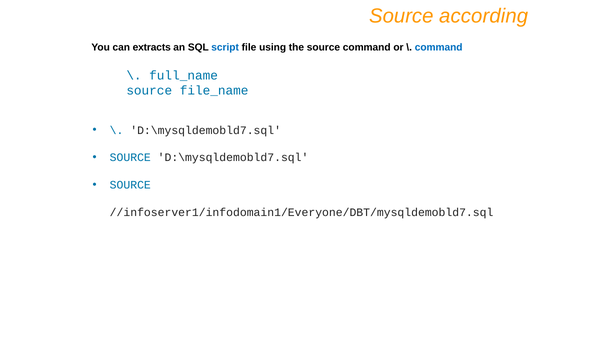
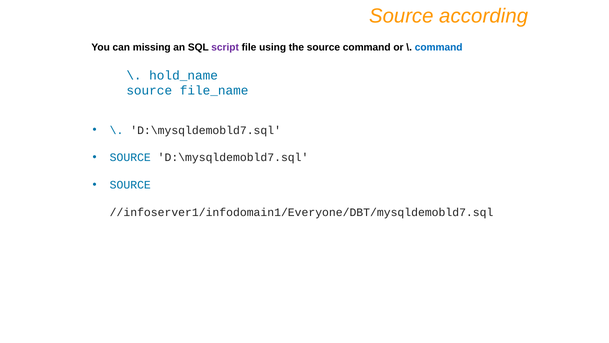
extracts: extracts -> missing
script colour: blue -> purple
full_name: full_name -> hold_name
